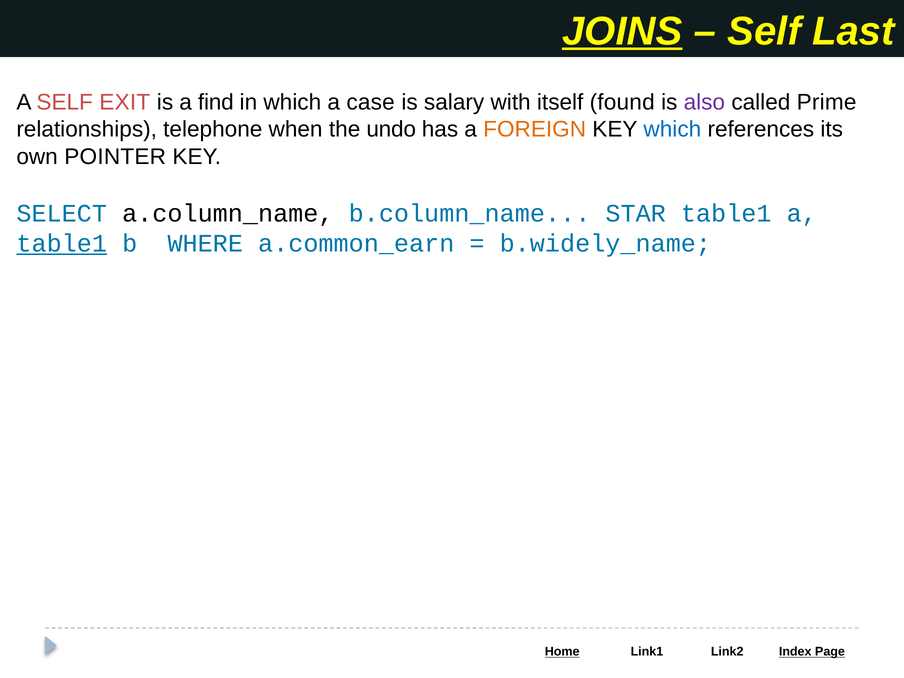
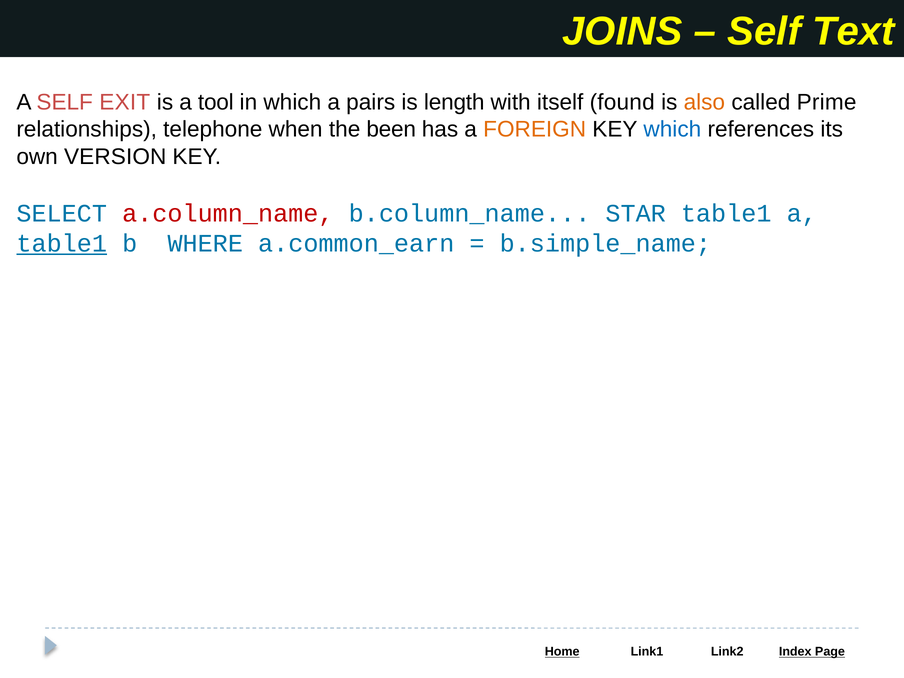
JOINS underline: present -> none
Last: Last -> Text
find: find -> tool
case: case -> pairs
salary: salary -> length
also colour: purple -> orange
undo: undo -> been
POINTER: POINTER -> VERSION
a.column_name colour: black -> red
b.widely_name: b.widely_name -> b.simple_name
